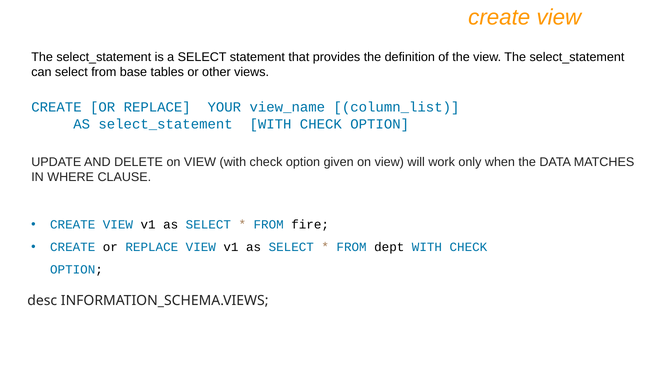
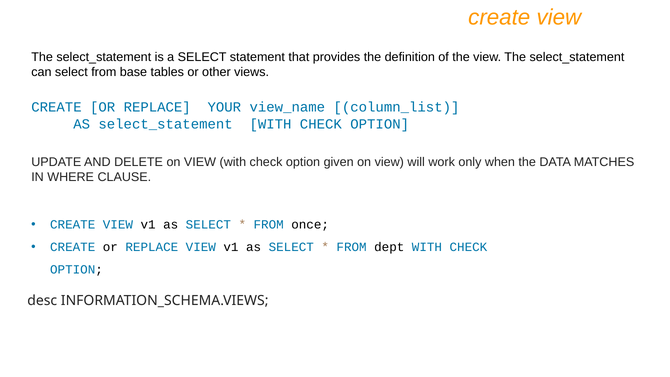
fire: fire -> once
